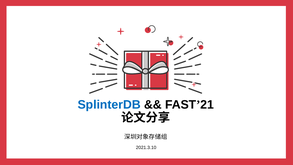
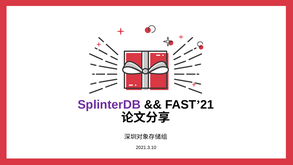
SplinterDB colour: blue -> purple
